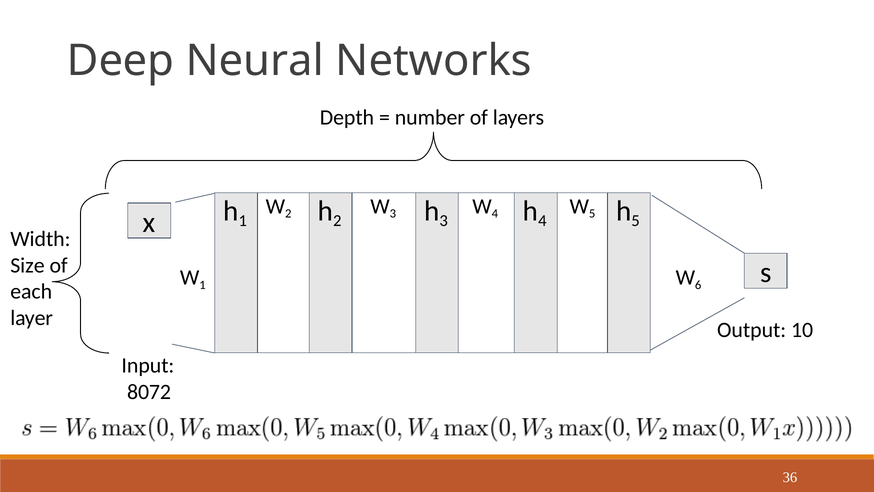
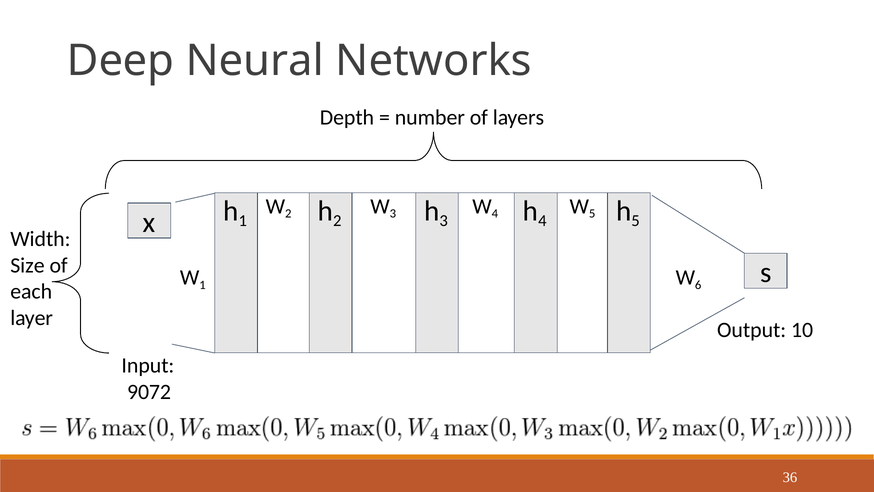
8072: 8072 -> 9072
